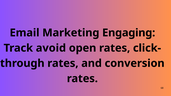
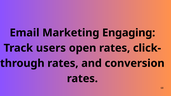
avoid: avoid -> users
